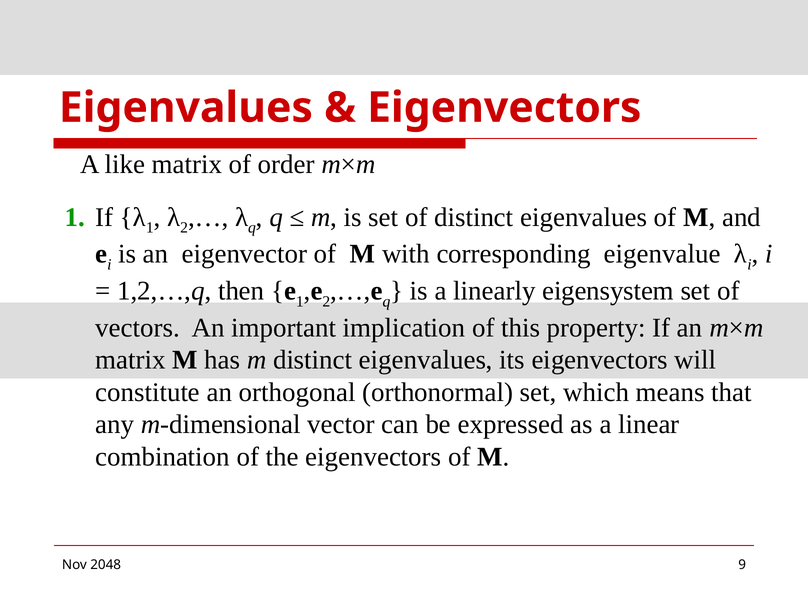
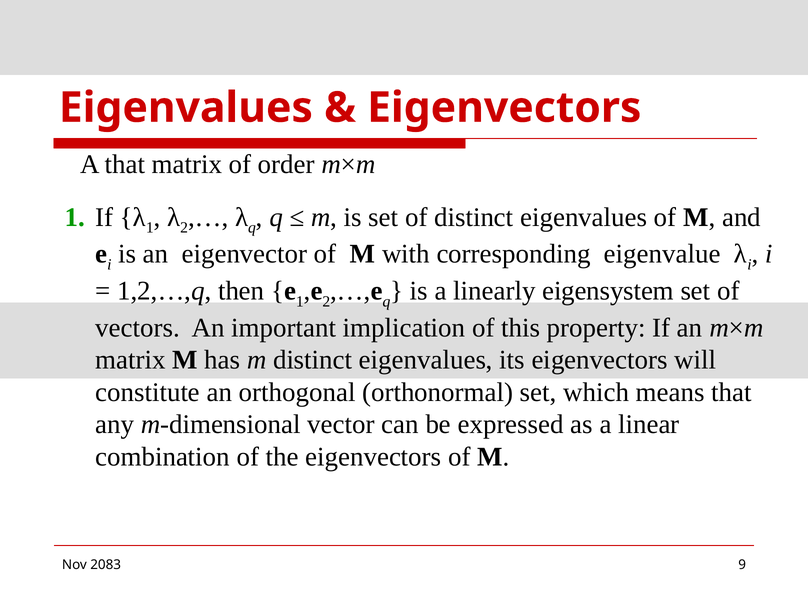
A like: like -> that
2048: 2048 -> 2083
